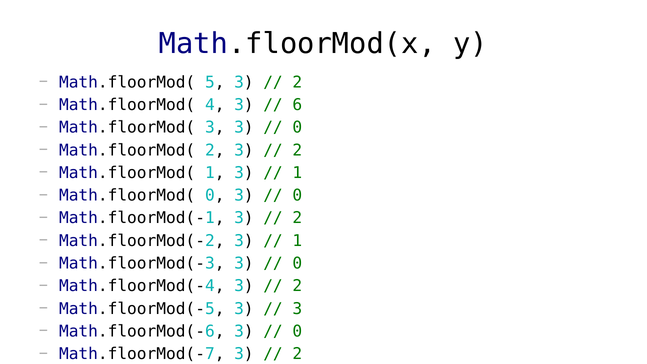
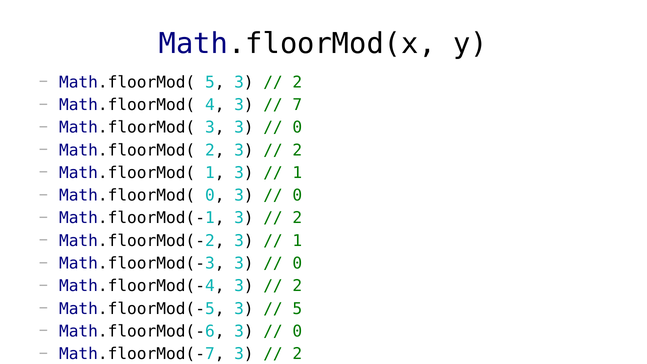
6: 6 -> 7
3 at (297, 309): 3 -> 5
